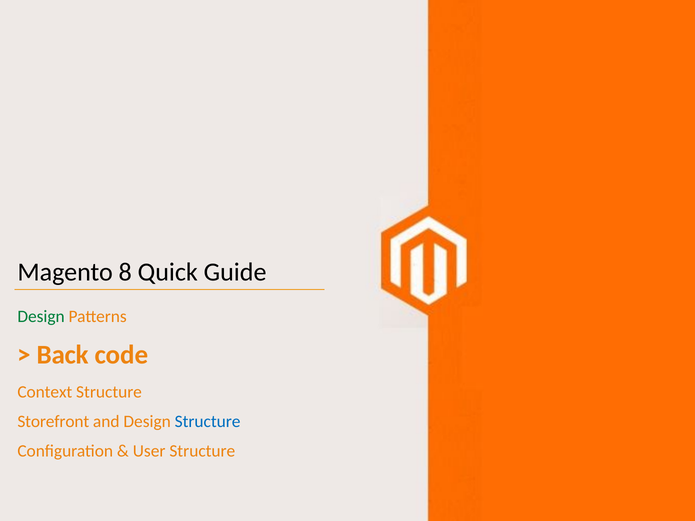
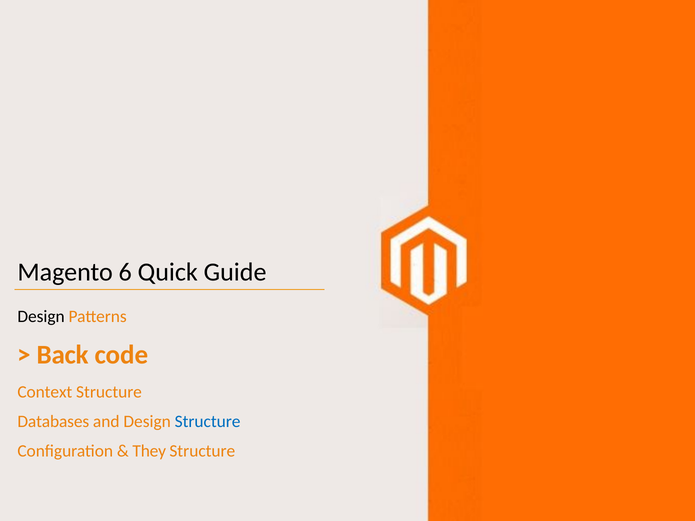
8: 8 -> 6
Design at (41, 317) colour: green -> black
Storefront: Storefront -> Databases
User: User -> They
